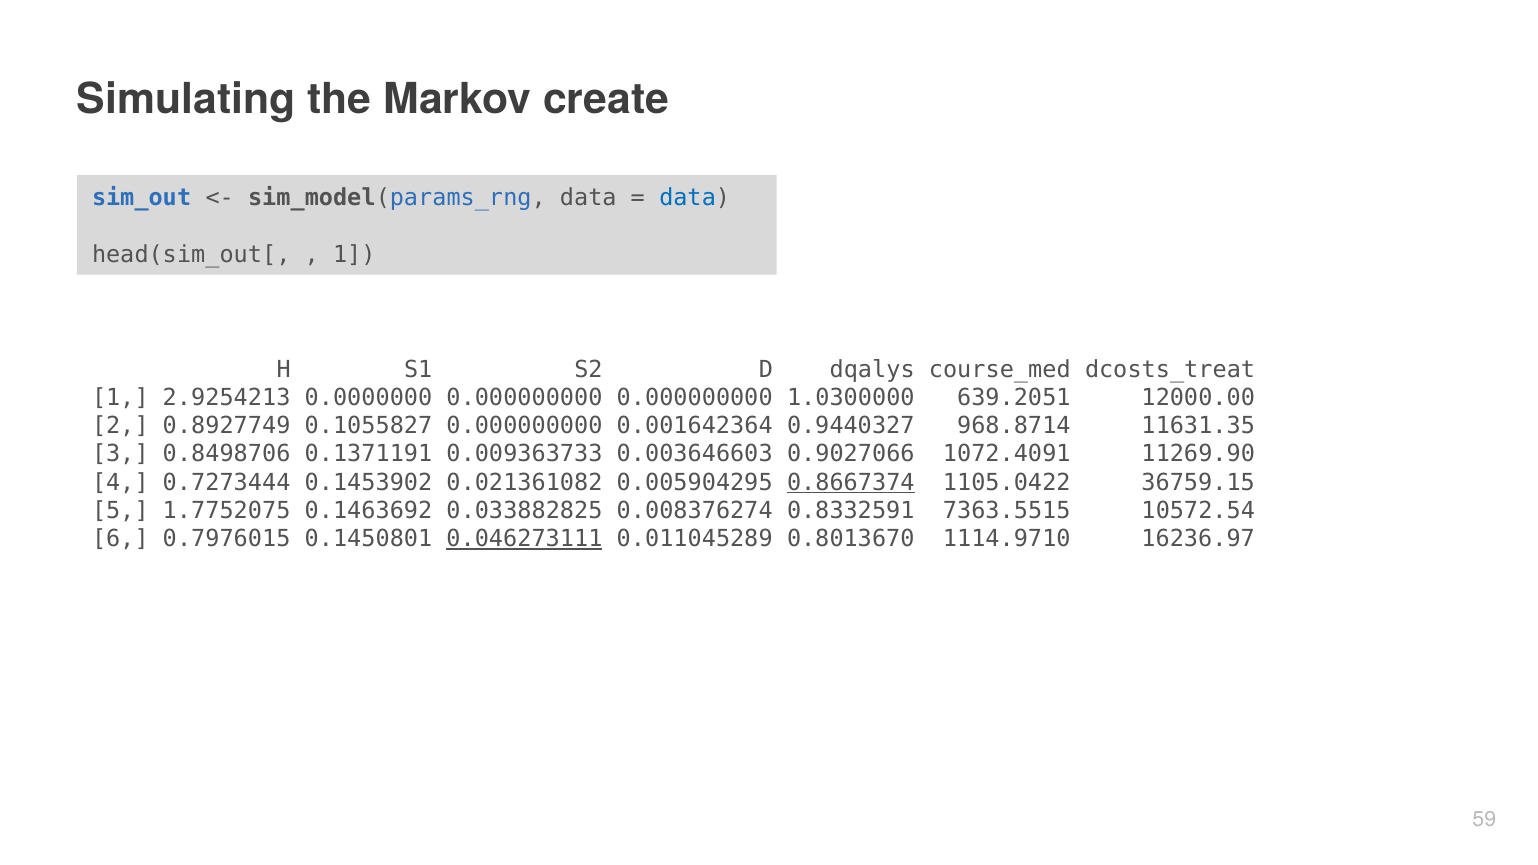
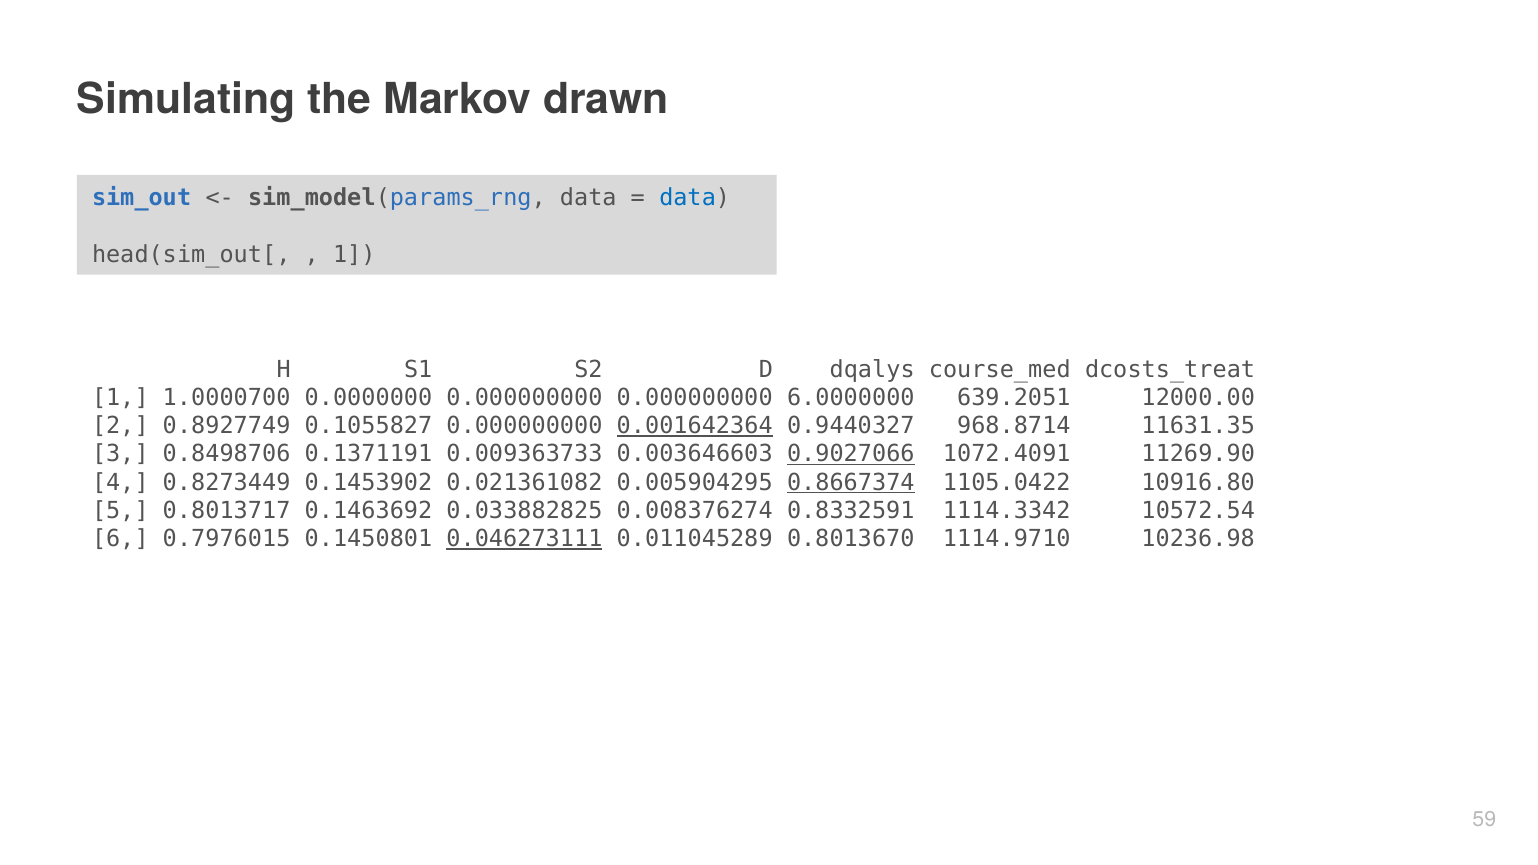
create: create -> drawn
2.9254213: 2.9254213 -> 1.0000700
1.0300000: 1.0300000 -> 6.0000000
0.001642364 underline: none -> present
0.9027066 underline: none -> present
0.7273444: 0.7273444 -> 0.8273449
36759.15: 36759.15 -> 10916.80
1.7752075: 1.7752075 -> 0.8013717
7363.5515: 7363.5515 -> 1114.3342
16236.97: 16236.97 -> 10236.98
